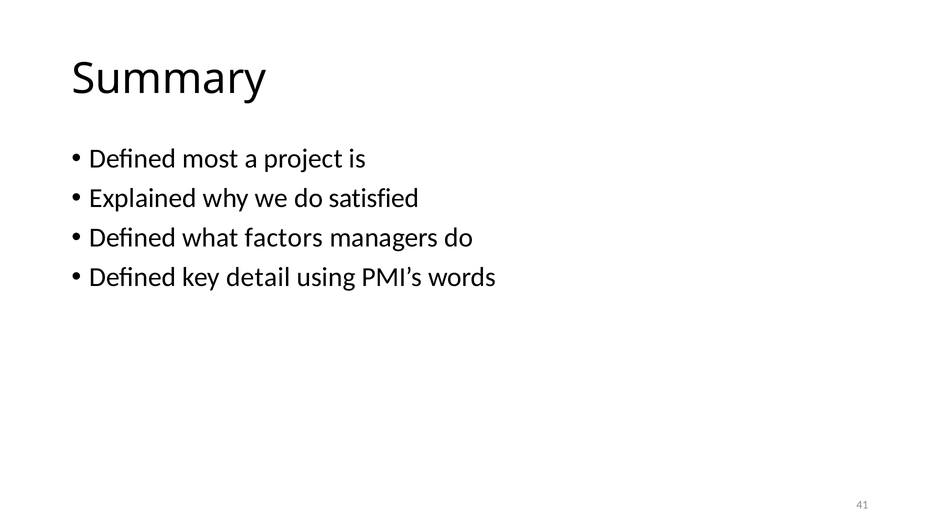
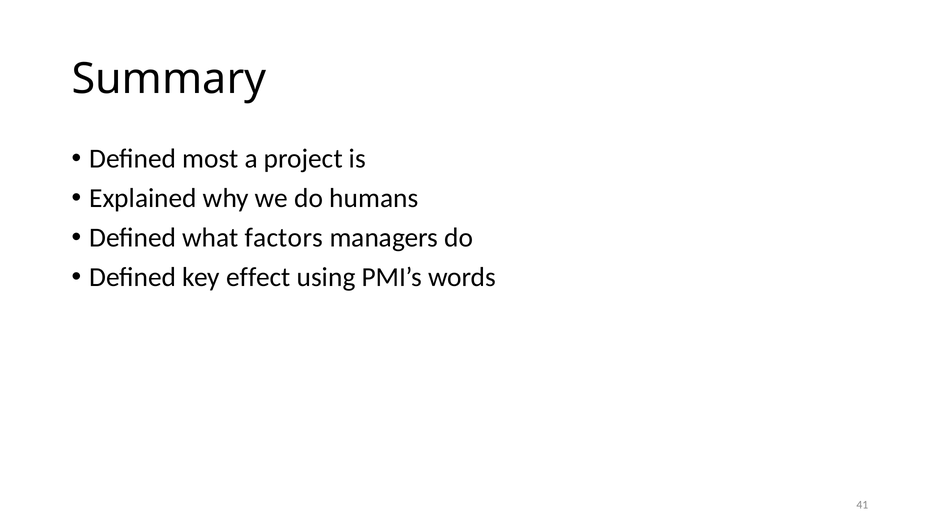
satisfied: satisfied -> humans
detail: detail -> effect
